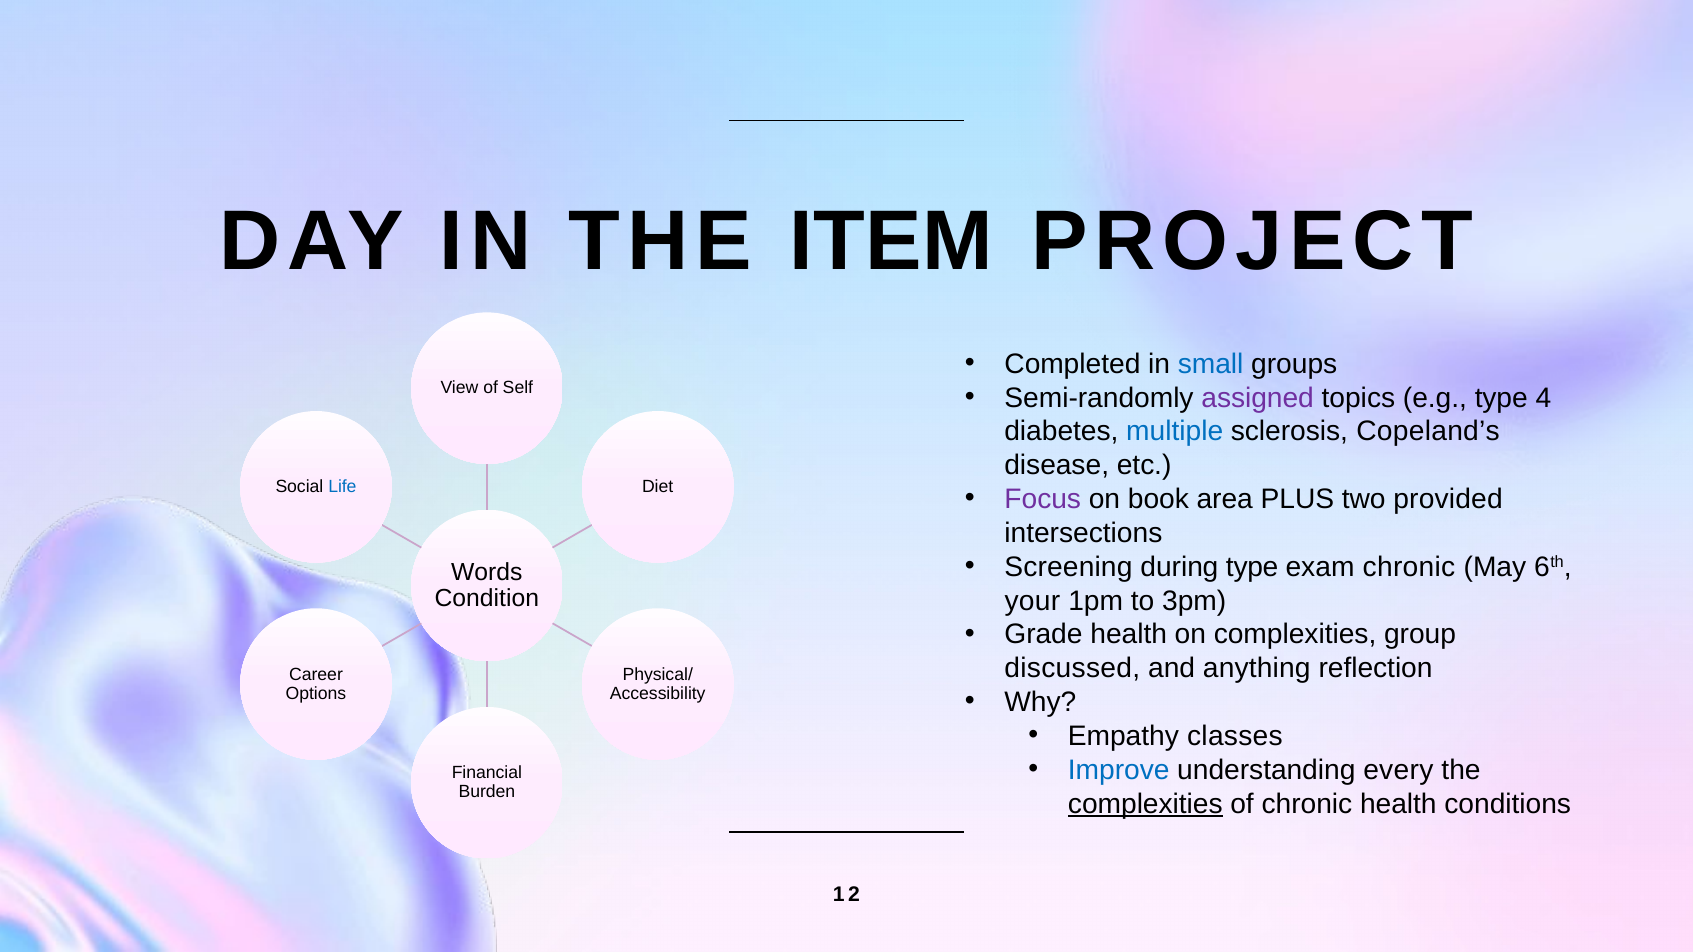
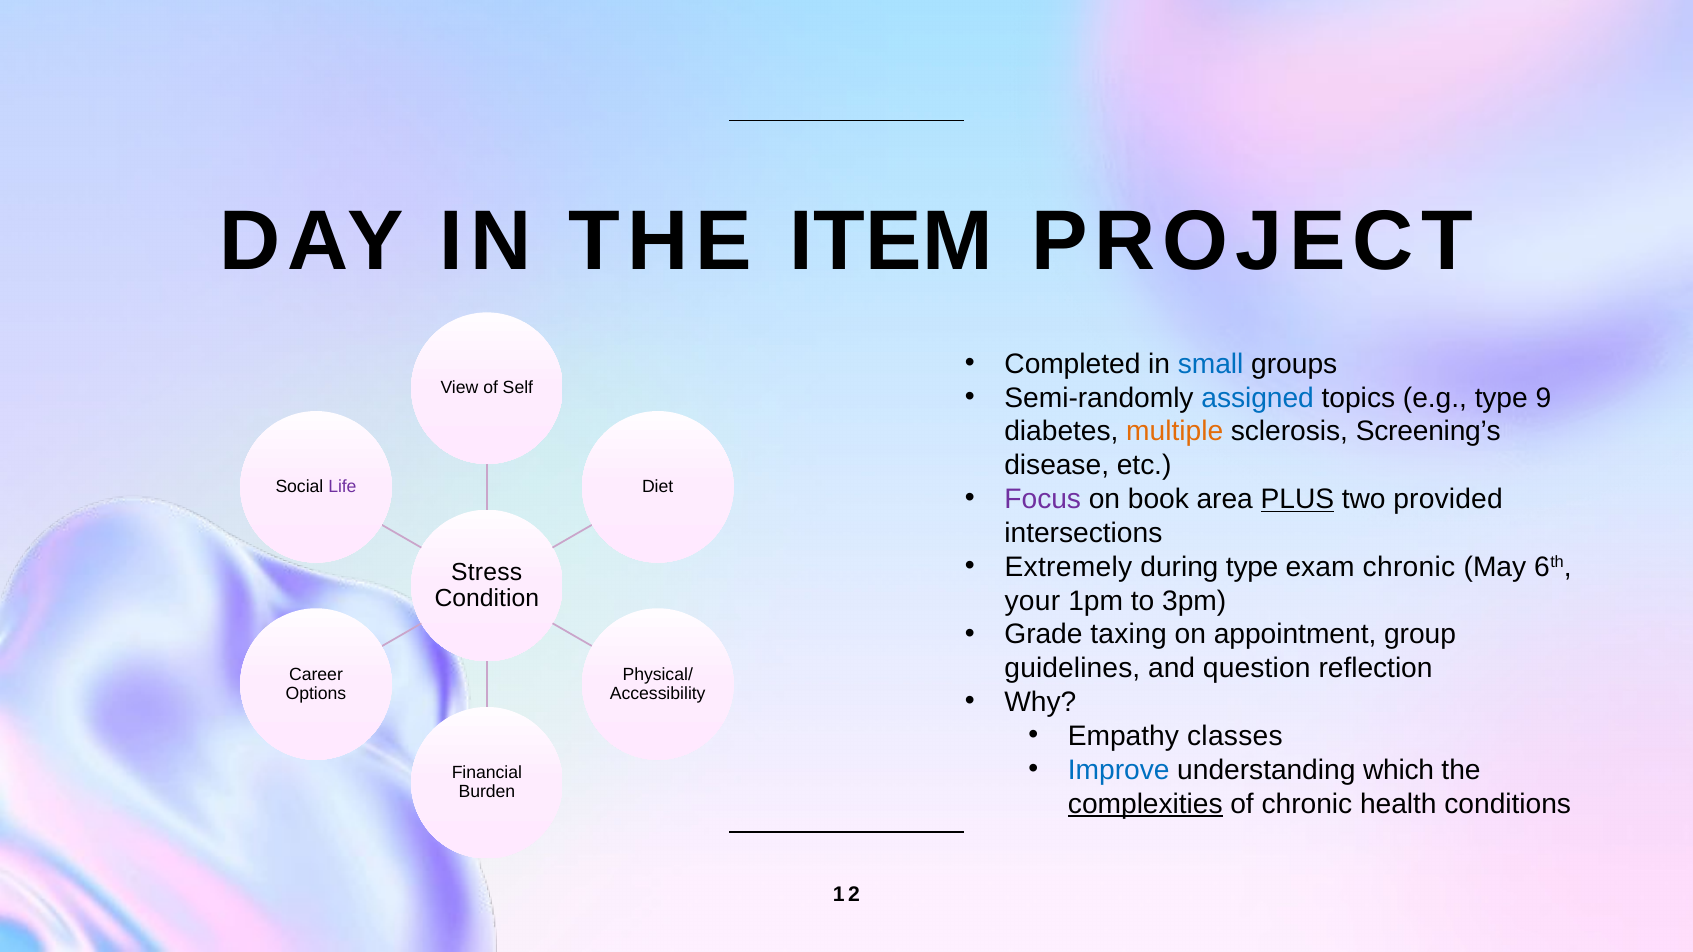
assigned colour: purple -> blue
4: 4 -> 9
multiple colour: blue -> orange
Copeland’s: Copeland’s -> Screening’s
Life colour: blue -> purple
PLUS underline: none -> present
Screening: Screening -> Extremely
Words: Words -> Stress
Grade health: health -> taxing
on complexities: complexities -> appointment
discussed: discussed -> guidelines
anything: anything -> question
every: every -> which
